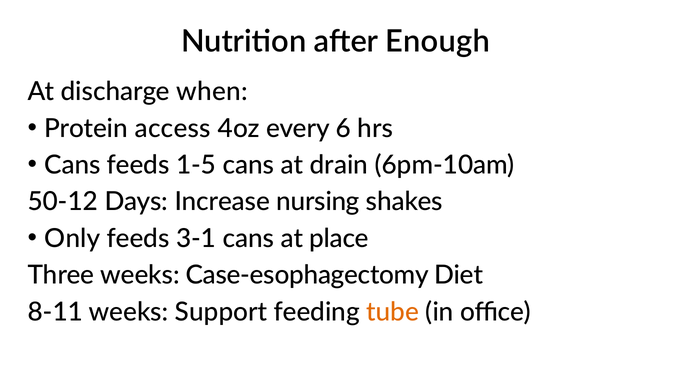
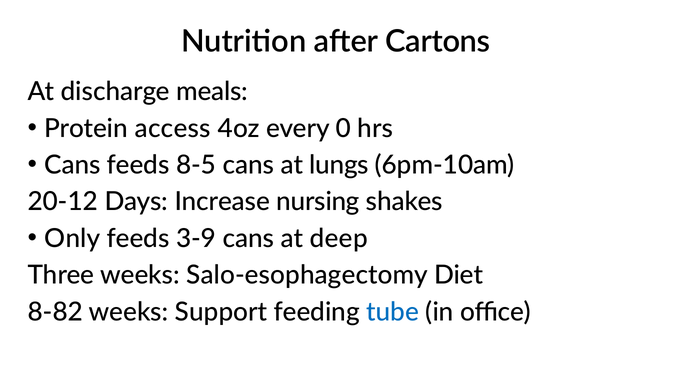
Enough: Enough -> Cartons
when: when -> meals
6: 6 -> 0
1-5: 1-5 -> 8-5
drain: drain -> lungs
50-12: 50-12 -> 20-12
3-1: 3-1 -> 3-9
place: place -> deep
Case-esophagectomy: Case-esophagectomy -> Salo-esophagectomy
8-11: 8-11 -> 8-82
tube colour: orange -> blue
